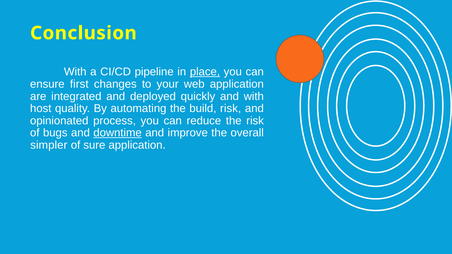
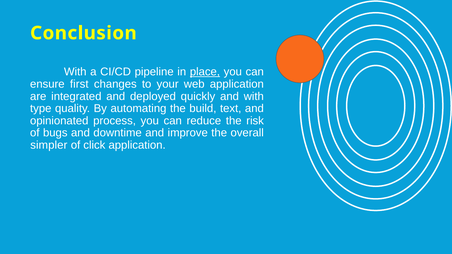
host: host -> type
build risk: risk -> text
downtime underline: present -> none
sure: sure -> click
